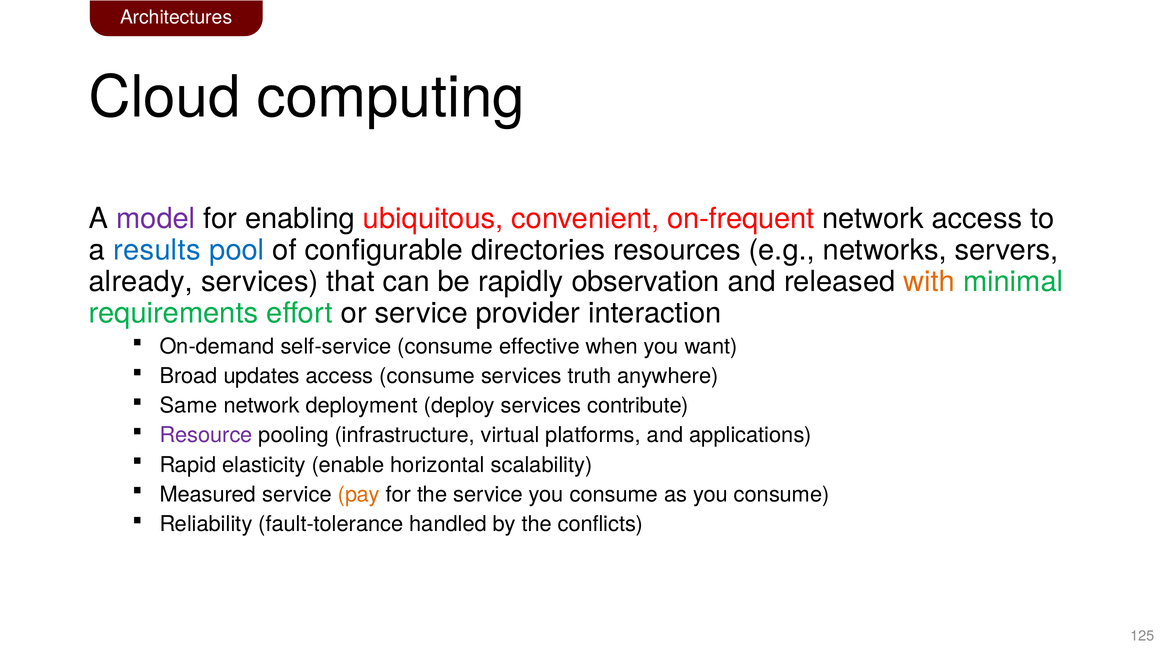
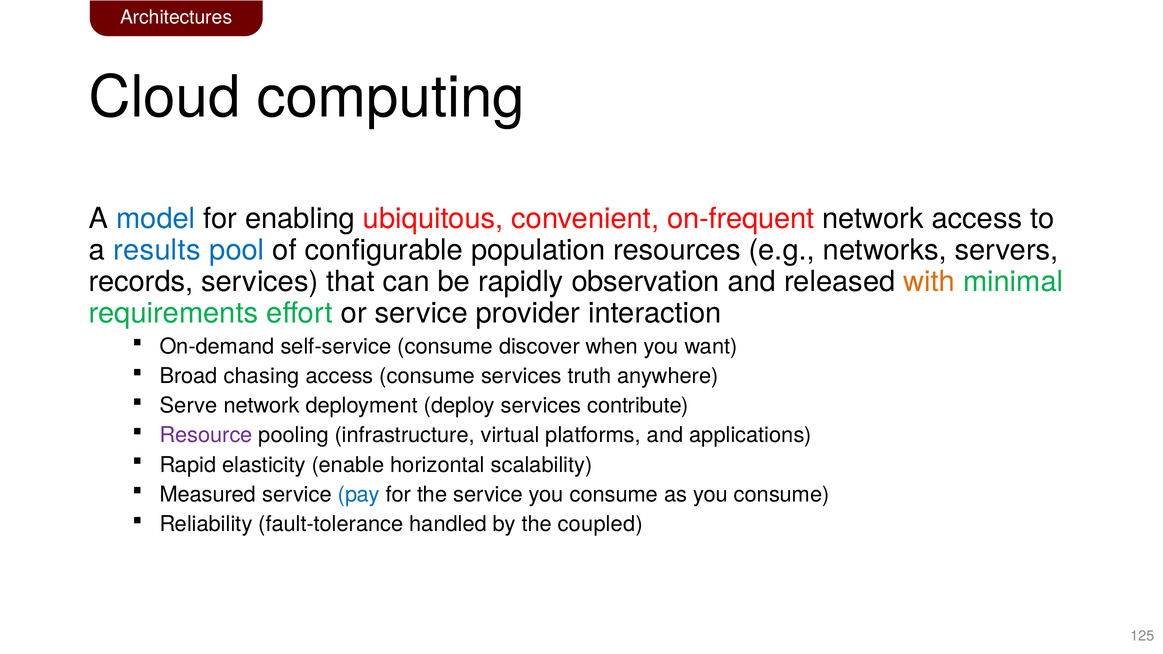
model colour: purple -> blue
directories: directories -> population
already: already -> records
effective: effective -> discover
updates: updates -> chasing
Same: Same -> Serve
pay colour: orange -> blue
conflicts: conflicts -> coupled
